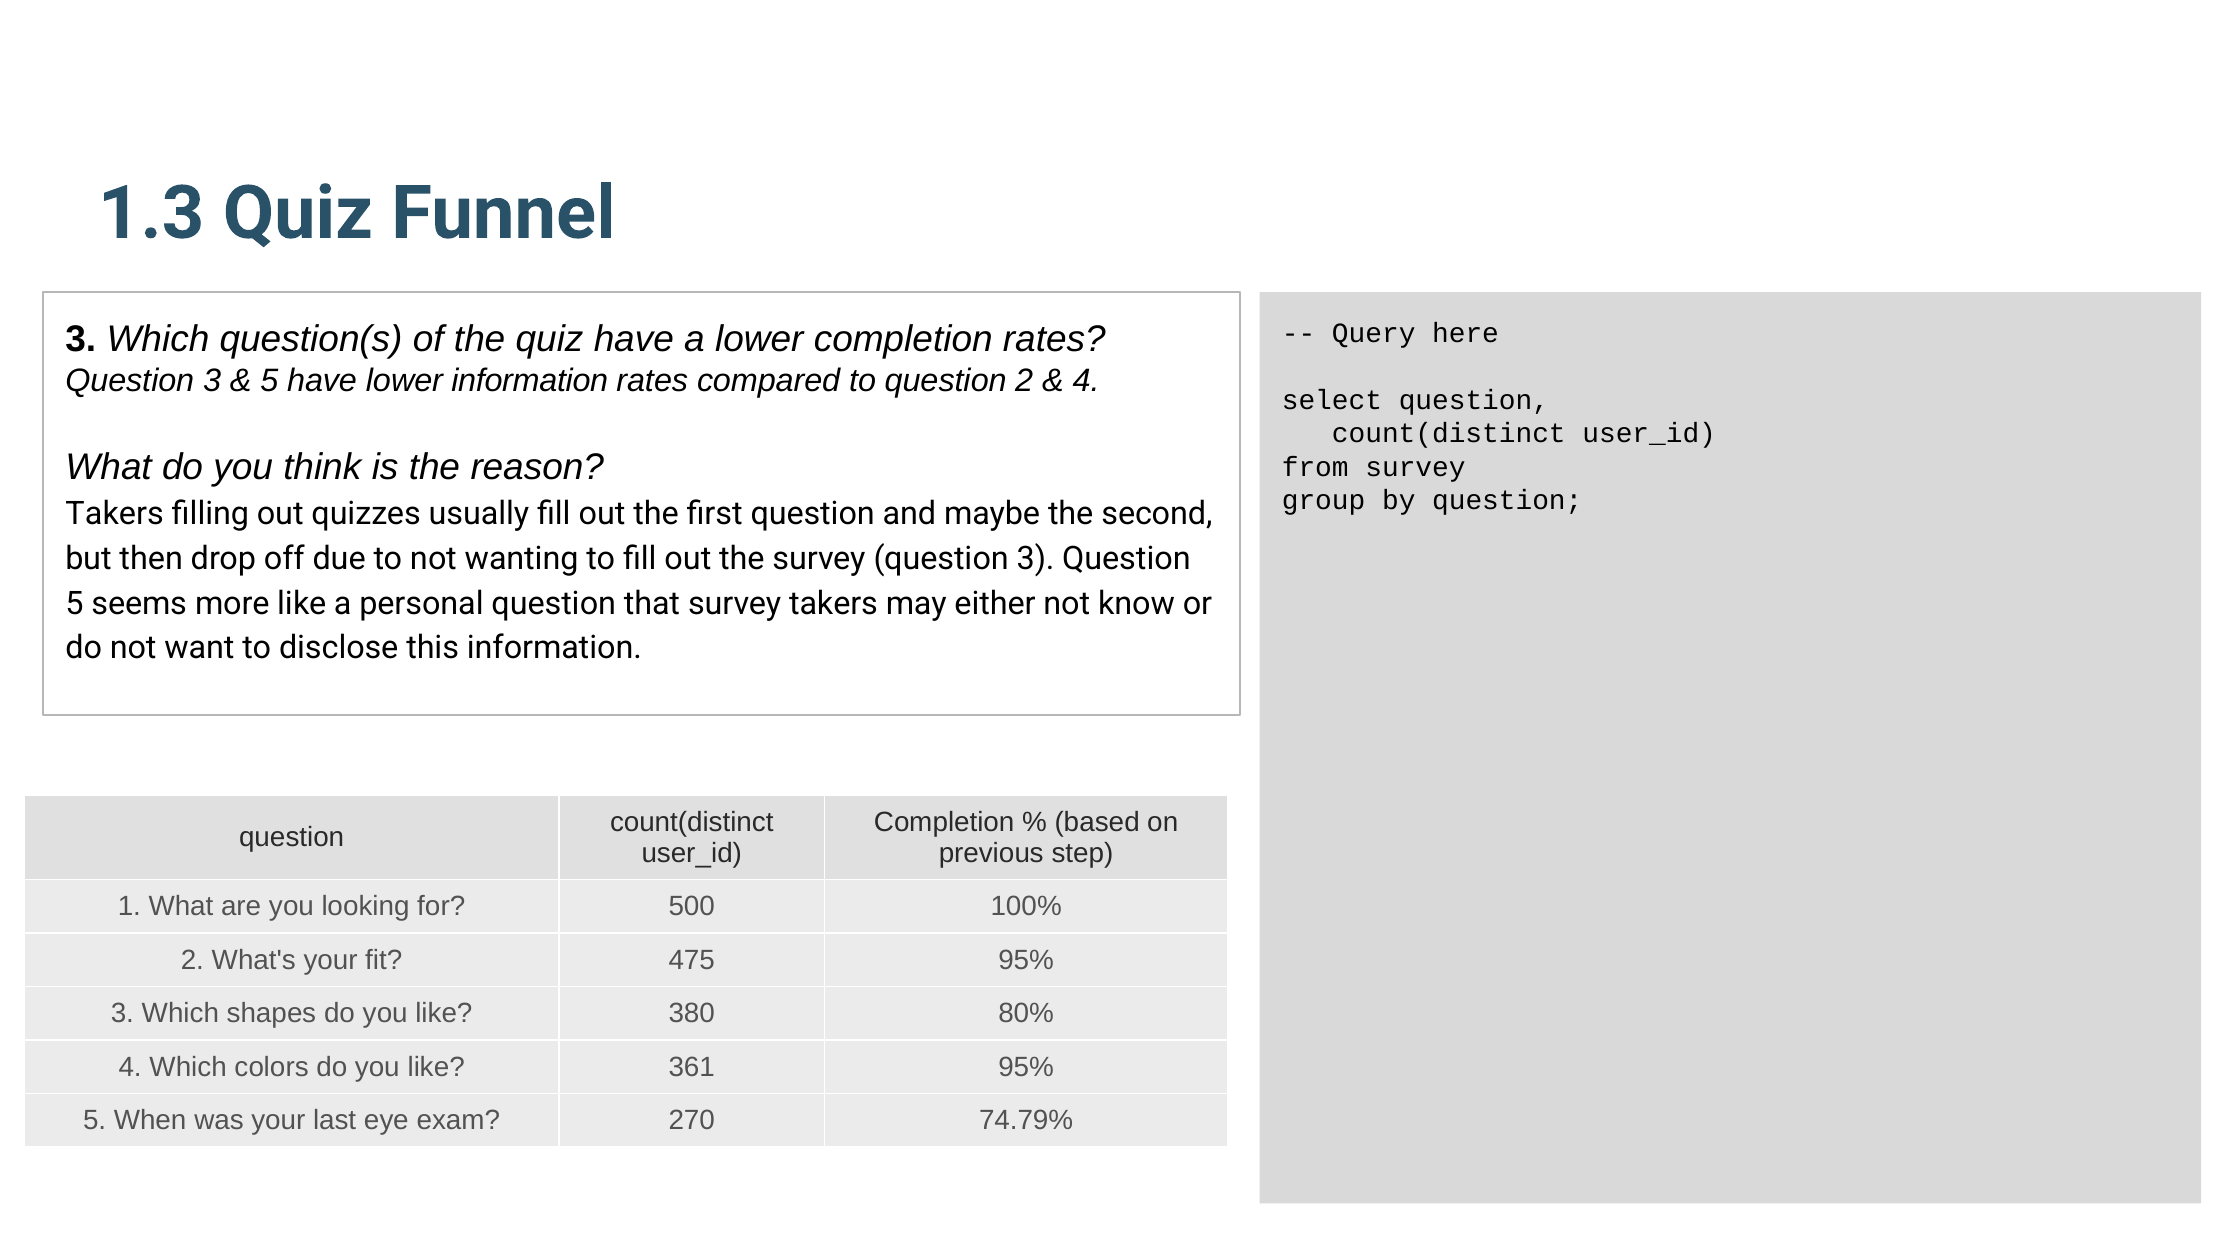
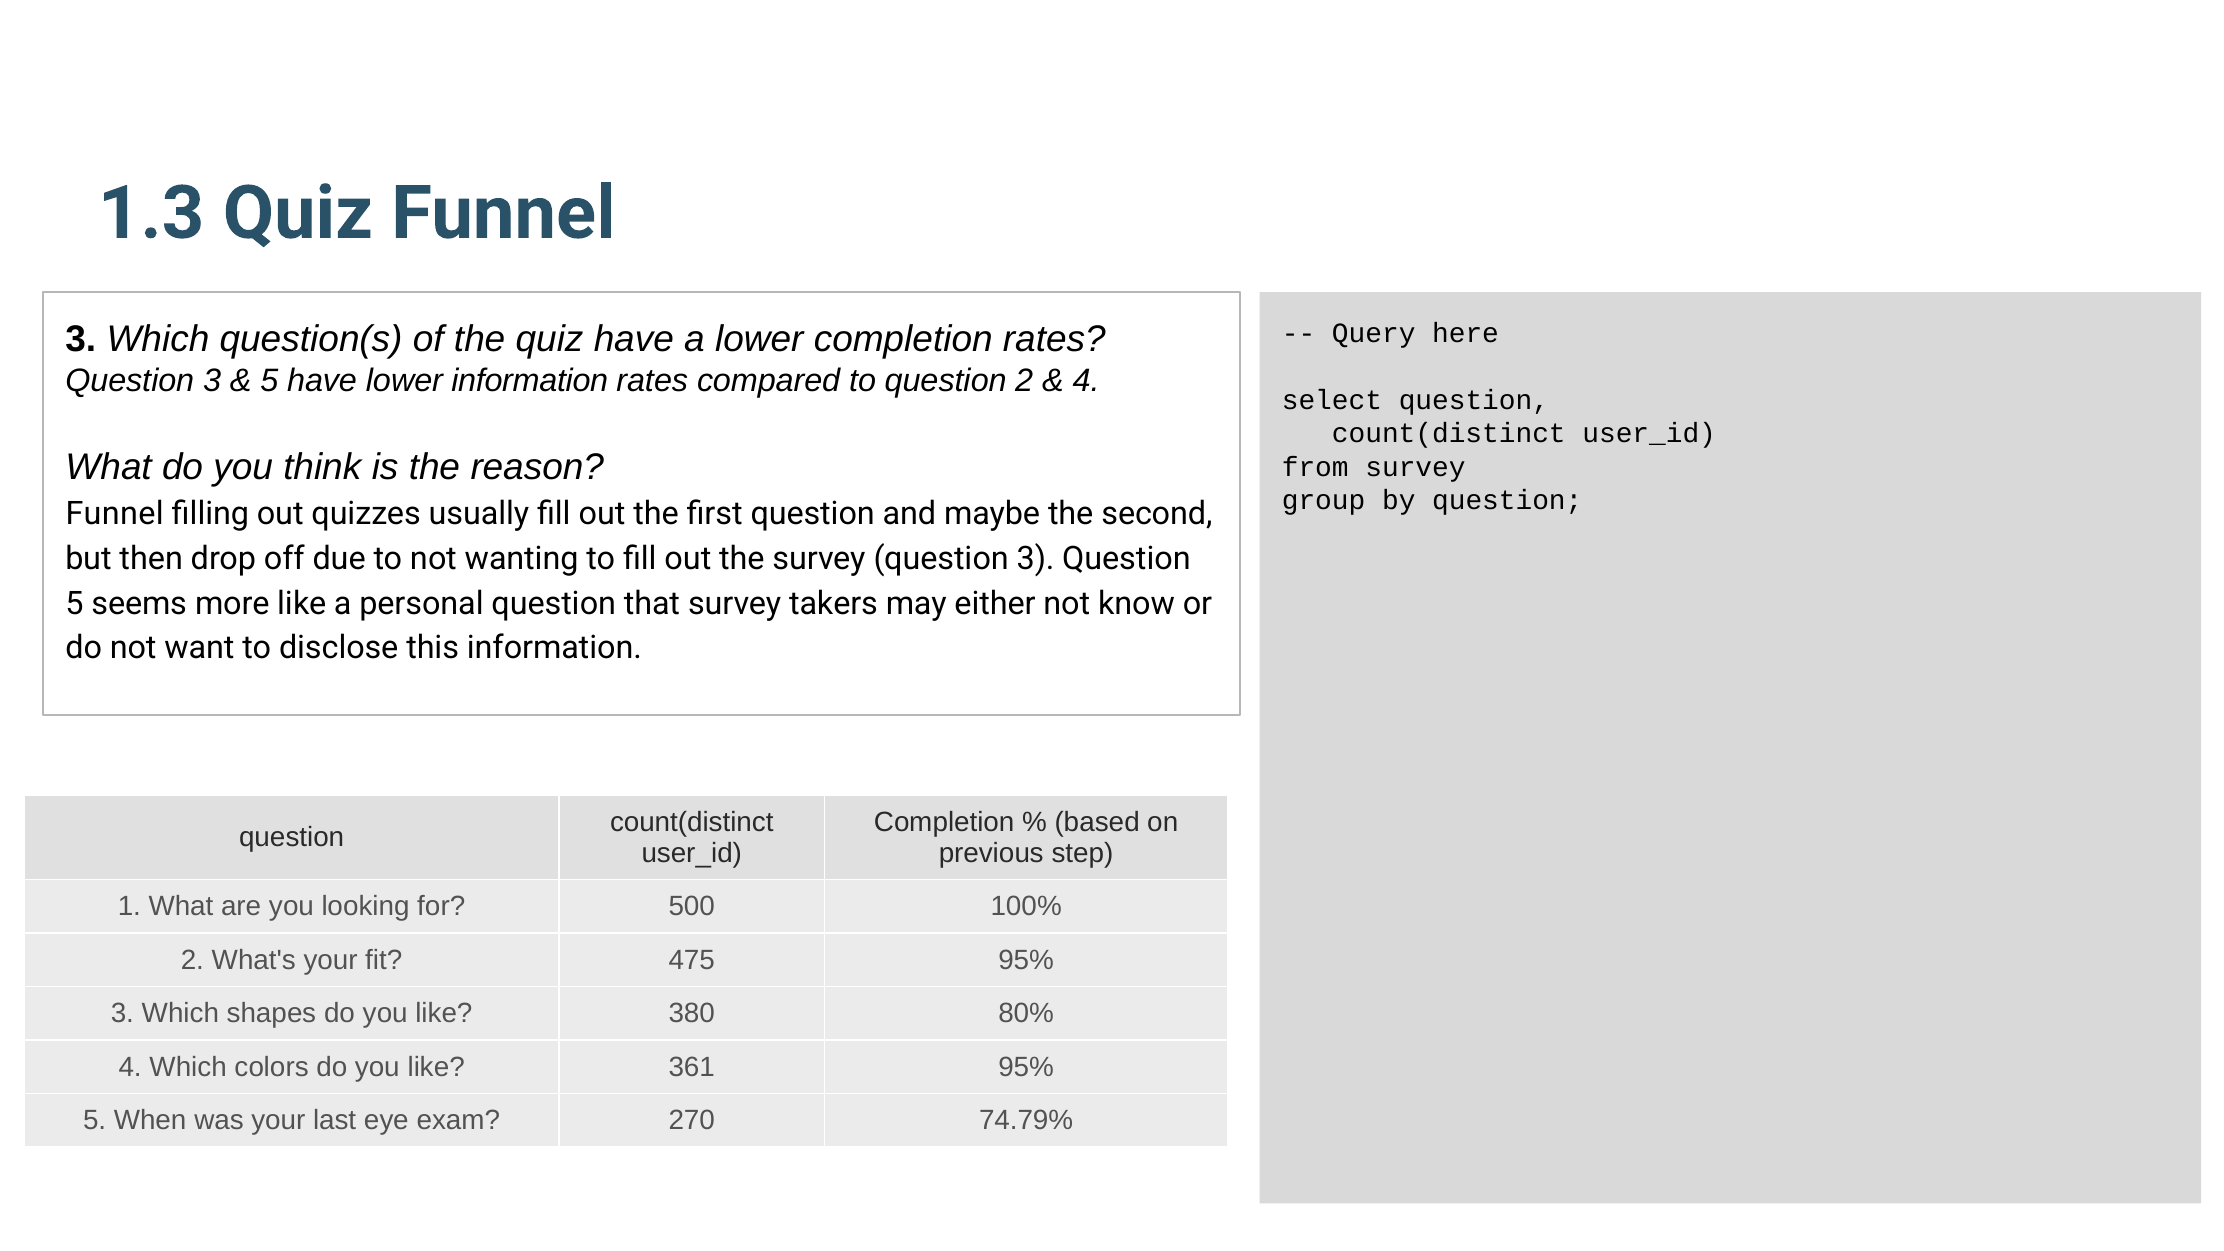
Takers at (115, 514): Takers -> Funnel
